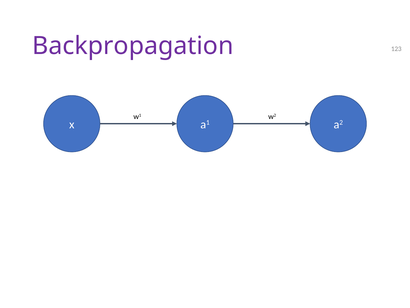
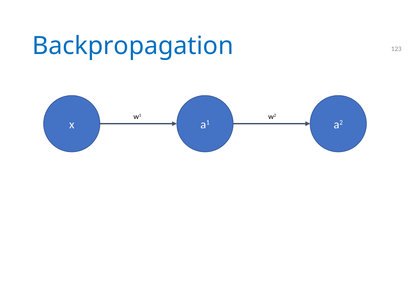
Backpropagation colour: purple -> blue
